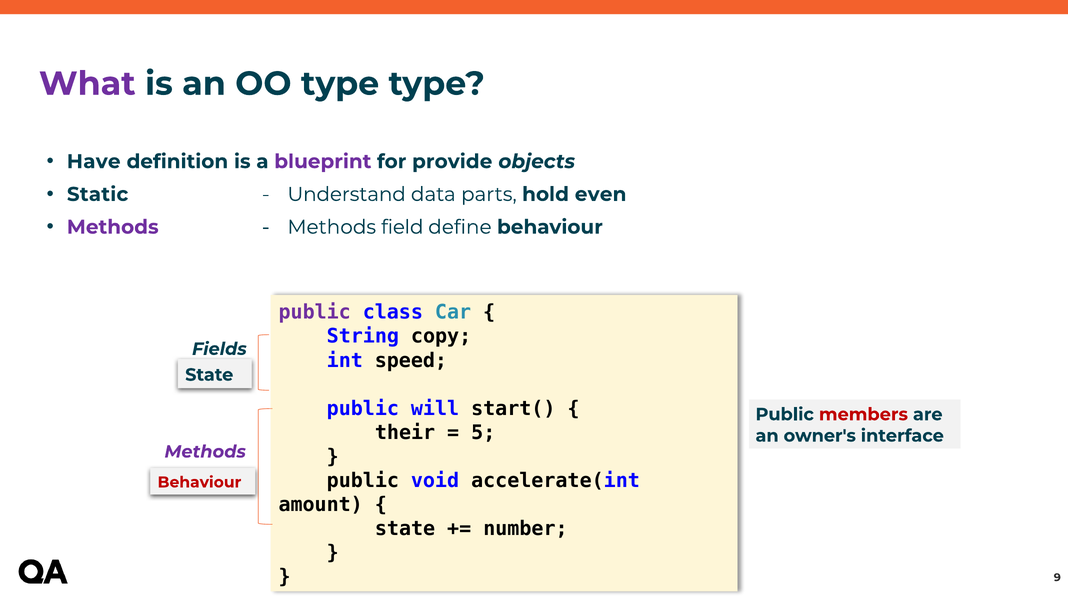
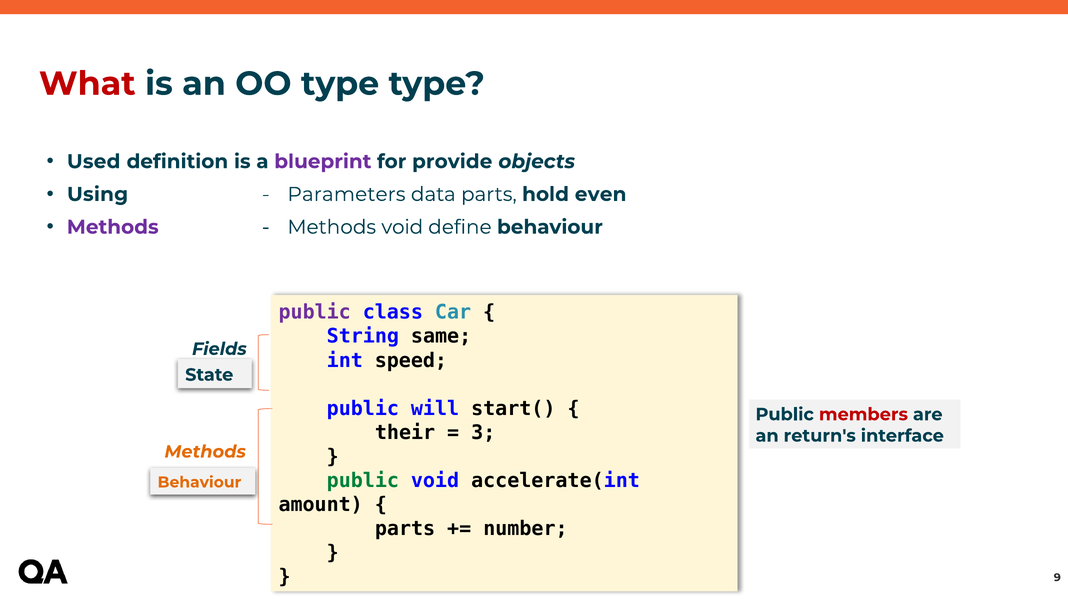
What colour: purple -> red
Have: Have -> Used
Static: Static -> Using
Understand: Understand -> Parameters
Methods field: field -> void
copy: copy -> same
5: 5 -> 3
owner's: owner's -> return's
Methods at (205, 452) colour: purple -> orange
public at (363, 480) colour: black -> green
Behaviour at (199, 482) colour: red -> orange
state at (405, 528): state -> parts
